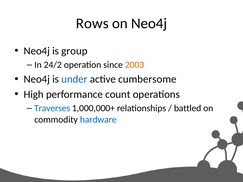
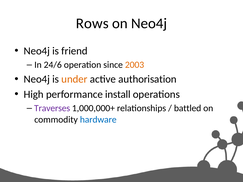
group: group -> friend
24/2: 24/2 -> 24/6
under colour: blue -> orange
cumbersome: cumbersome -> authorisation
count: count -> install
Traverses colour: blue -> purple
